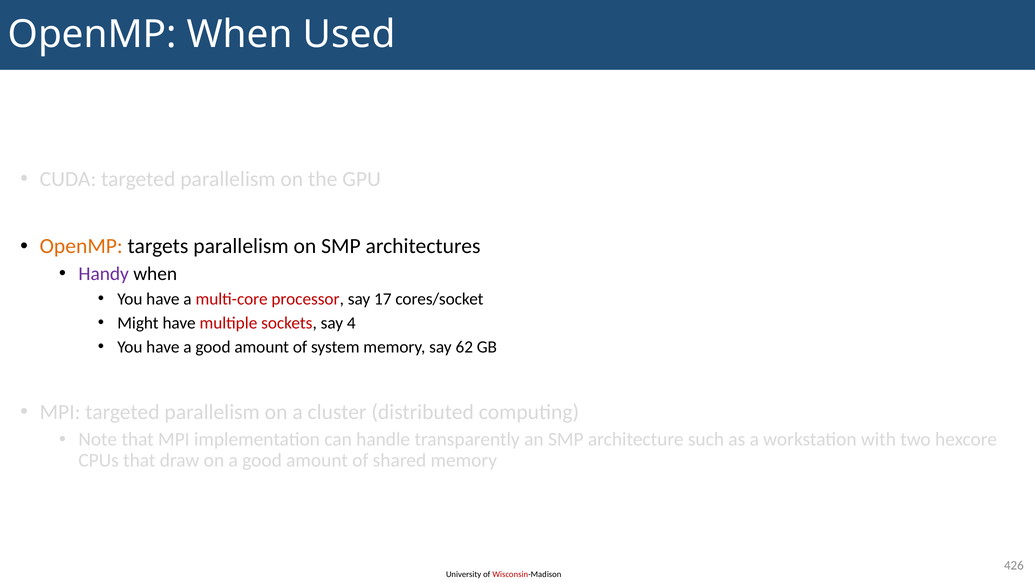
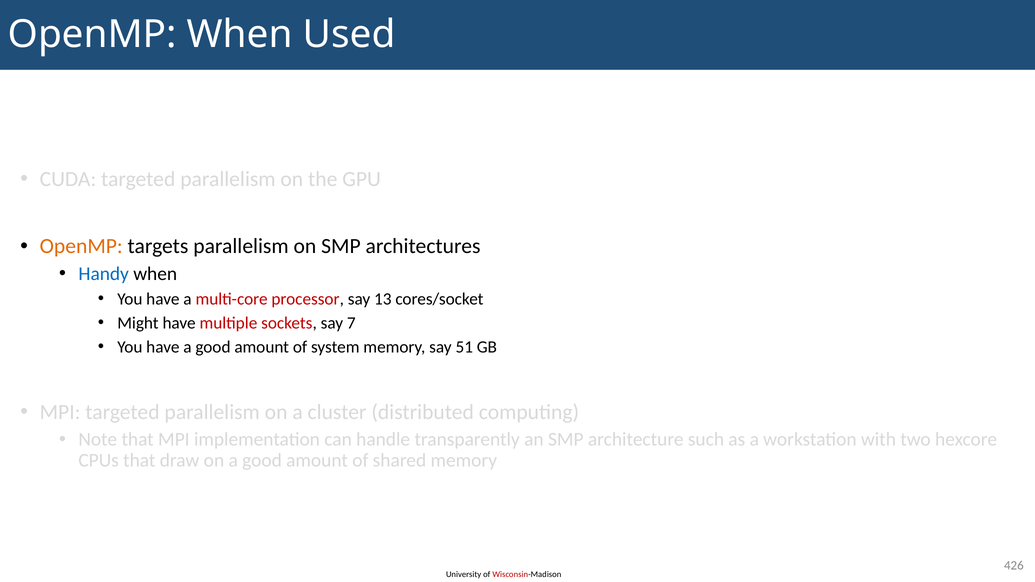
Handy colour: purple -> blue
17: 17 -> 13
4: 4 -> 7
62: 62 -> 51
